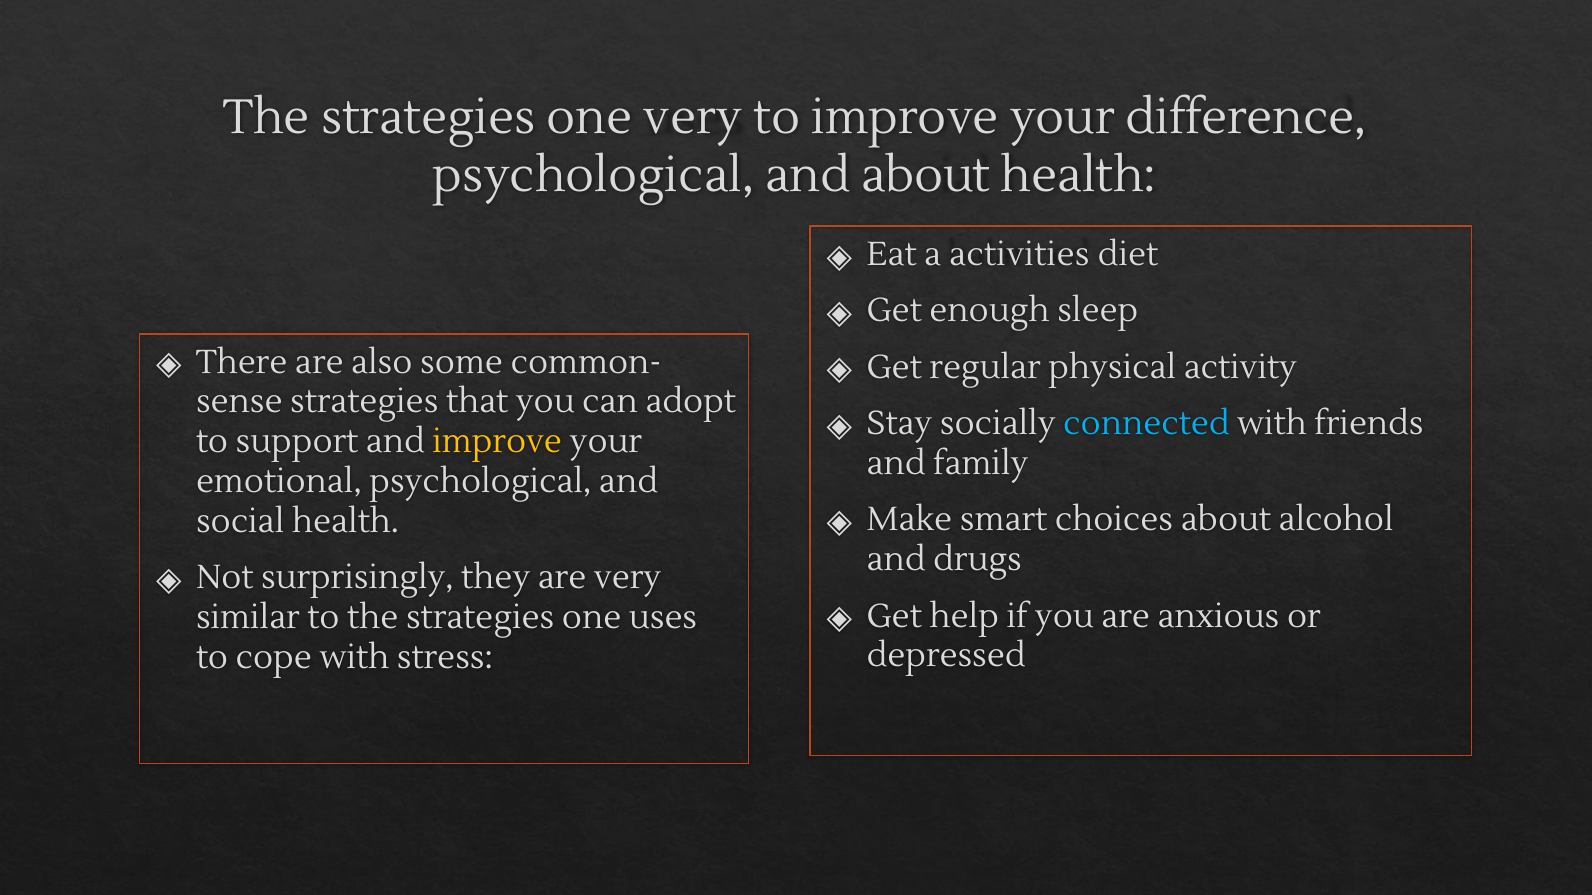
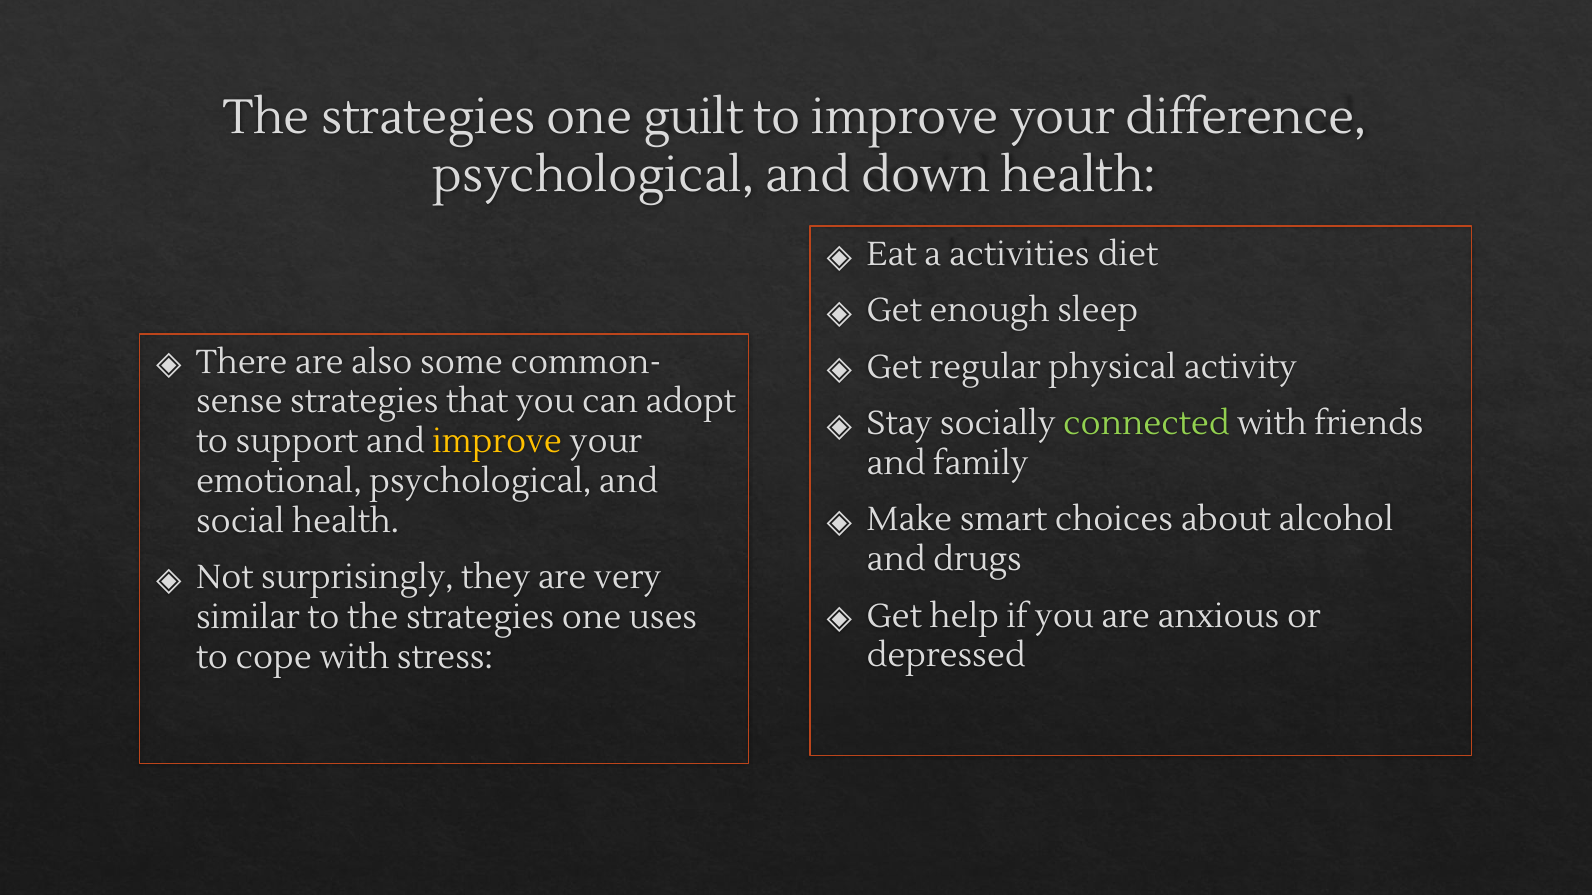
one very: very -> guilt
and about: about -> down
connected colour: light blue -> light green
